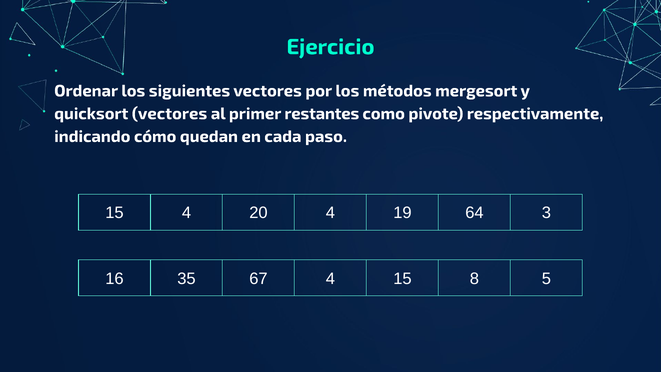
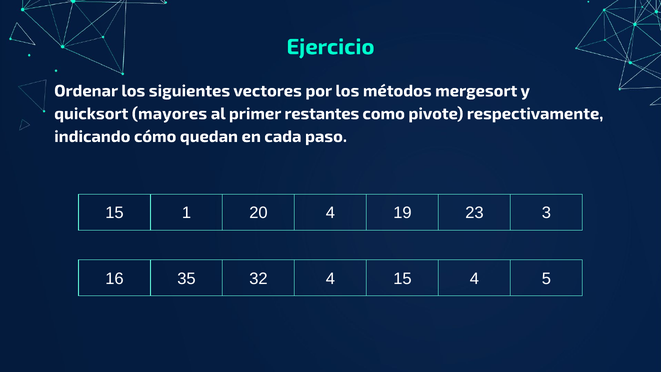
quicksort vectores: vectores -> mayores
15 4: 4 -> 1
64: 64 -> 23
67: 67 -> 32
15 8: 8 -> 4
